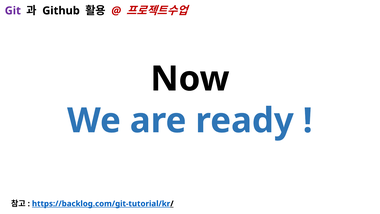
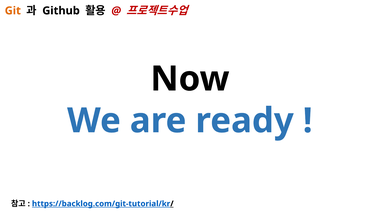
Git colour: purple -> orange
